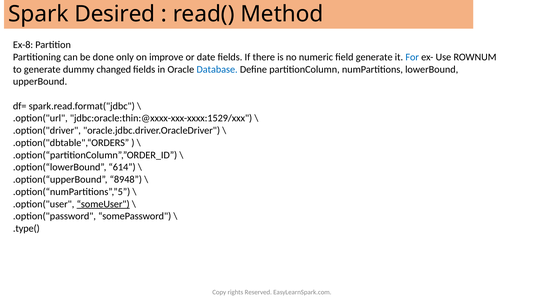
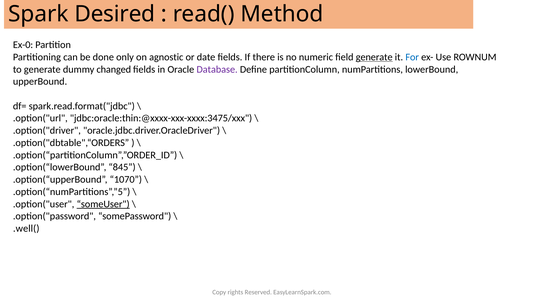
Ex-8: Ex-8 -> Ex-0
improve: improve -> agnostic
generate at (374, 57) underline: none -> present
Database colour: blue -> purple
jdbc:oracle:thin:@xxxx-xxx-xxxx:1529/xxx: jdbc:oracle:thin:@xxxx-xxx-xxxx:1529/xxx -> jdbc:oracle:thin:@xxxx-xxx-xxxx:3475/xxx
614: 614 -> 845
8948: 8948 -> 1070
.type(: .type( -> .well(
